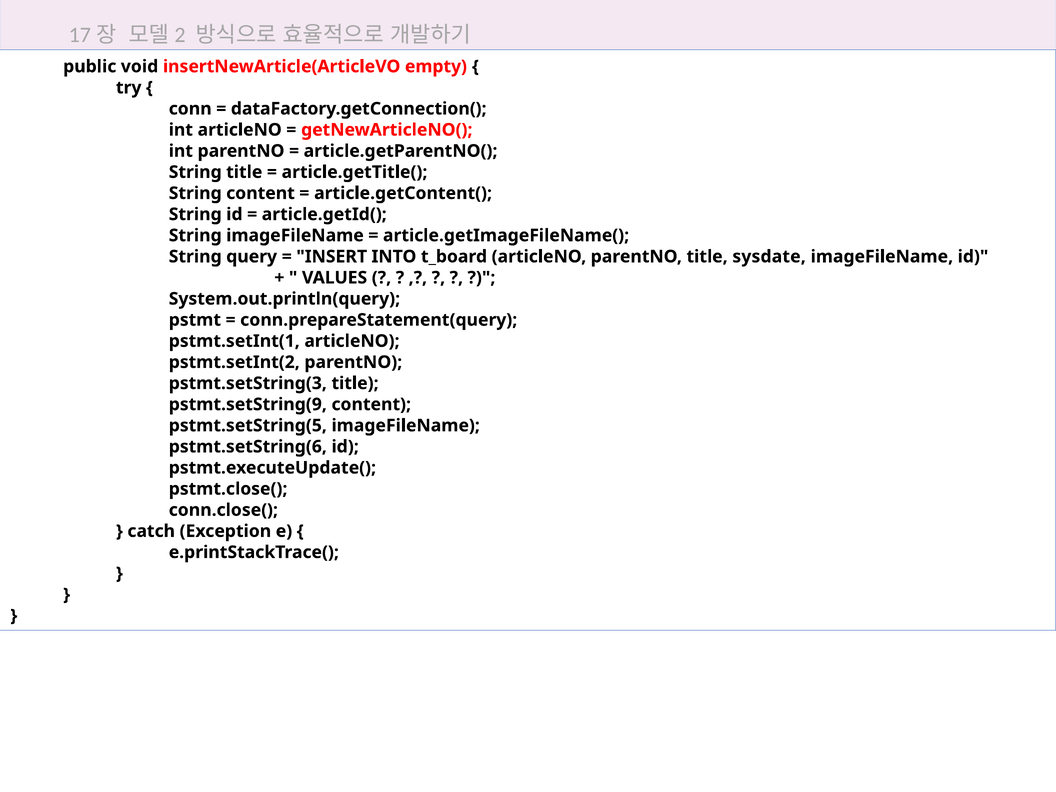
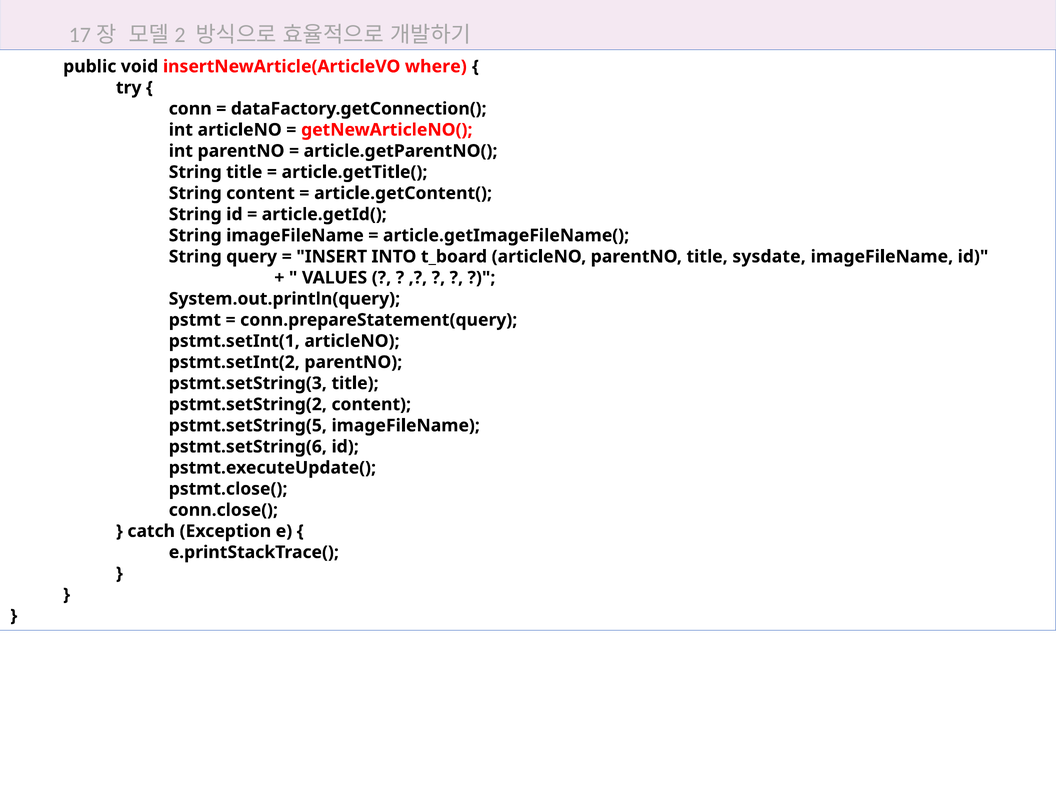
empty: empty -> where
pstmt.setString(9: pstmt.setString(9 -> pstmt.setString(2
